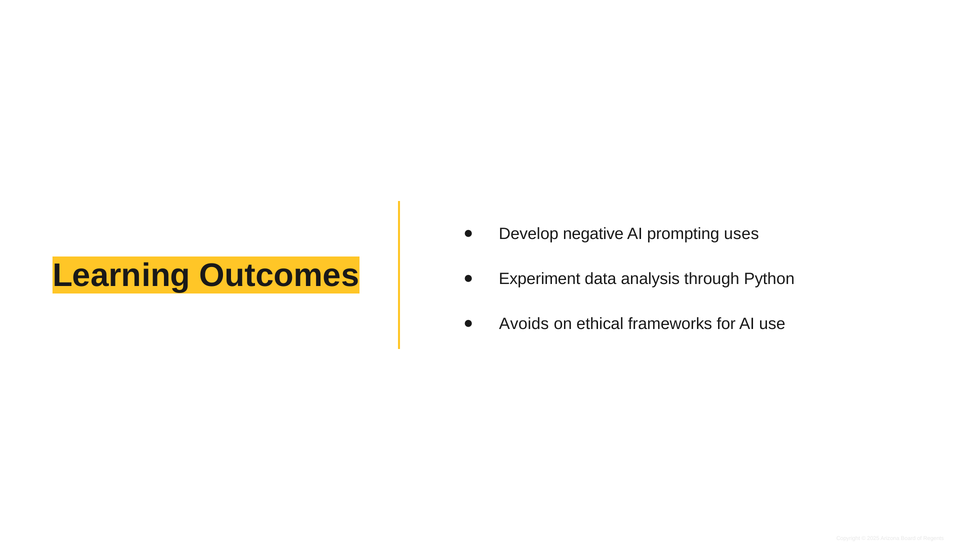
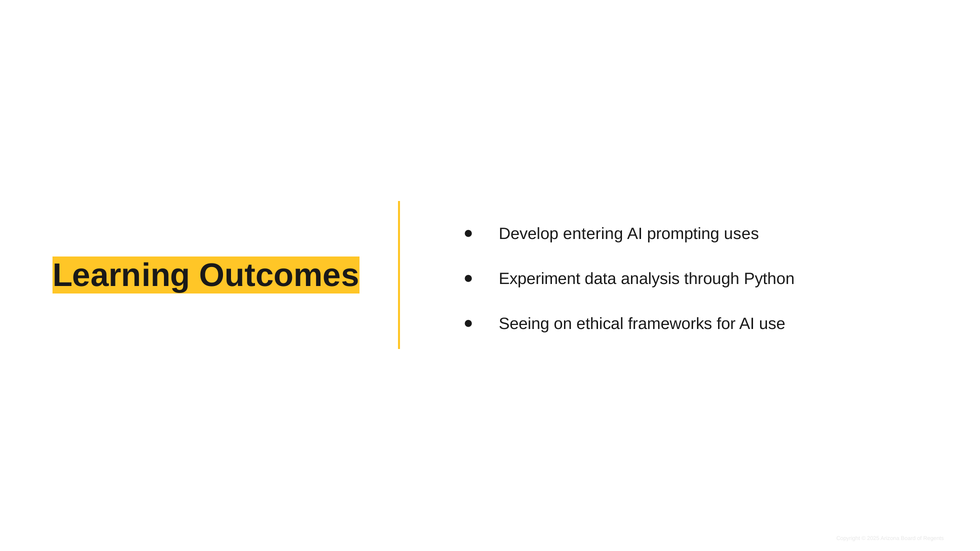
negative: negative -> entering
Avoids: Avoids -> Seeing
